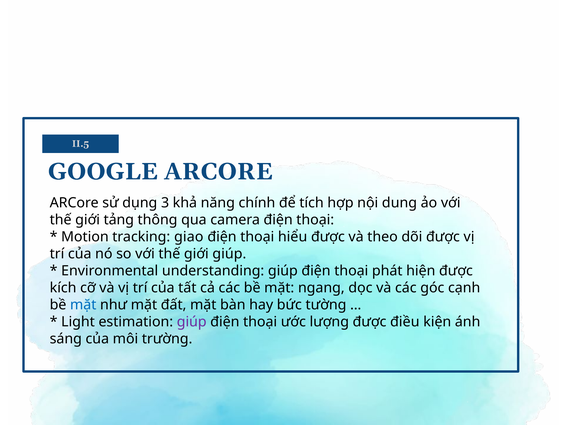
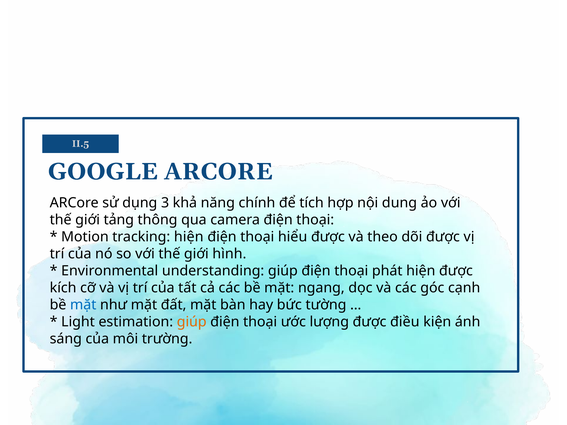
tracking giao: giao -> hiện
giới giúp: giúp -> hình
giúp at (192, 322) colour: purple -> orange
